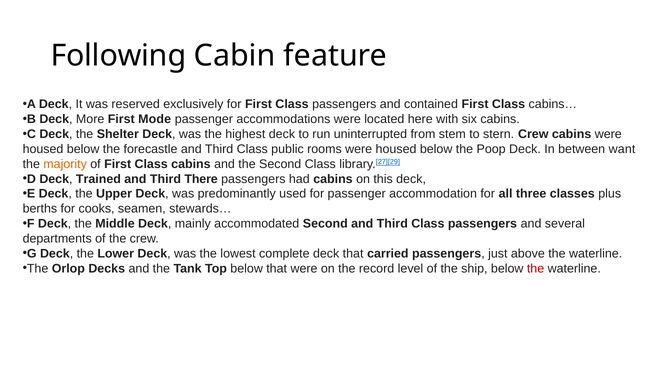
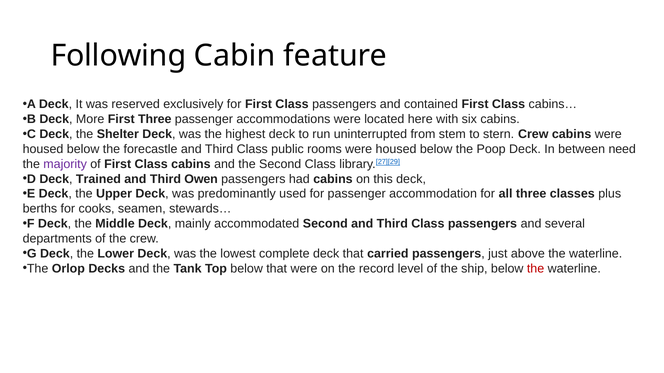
First Mode: Mode -> Three
want: want -> need
majority colour: orange -> purple
There: There -> Owen
